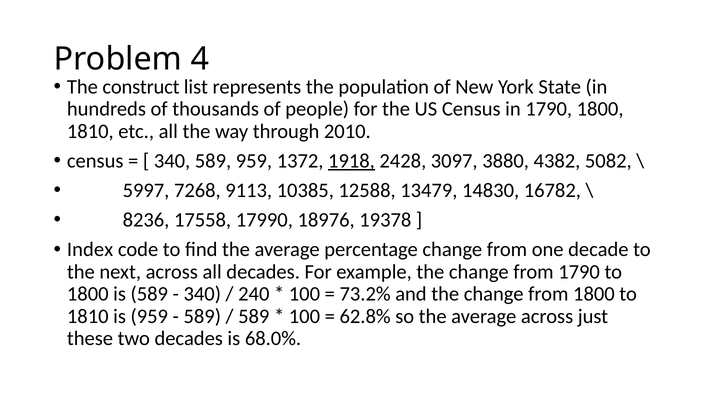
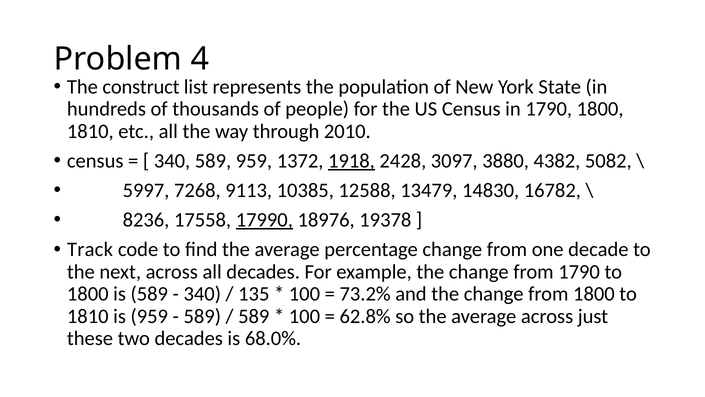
17990 underline: none -> present
Index: Index -> Track
240: 240 -> 135
